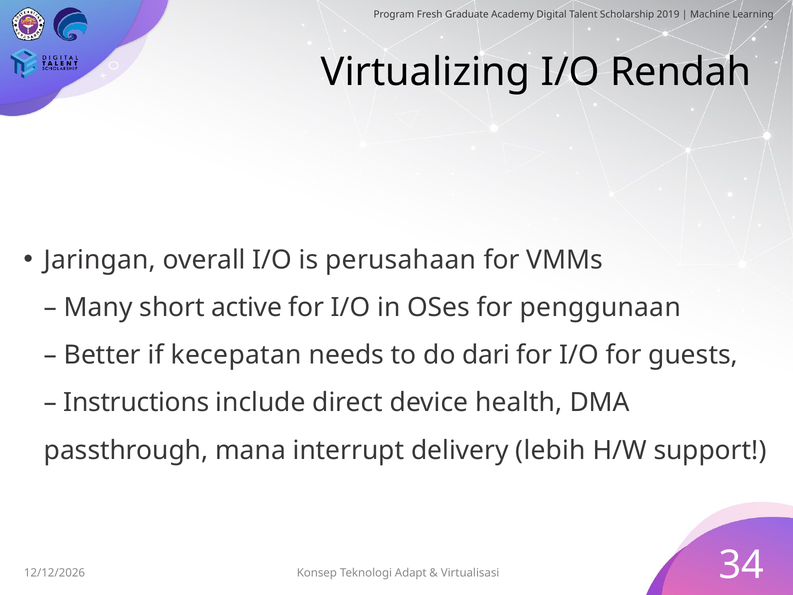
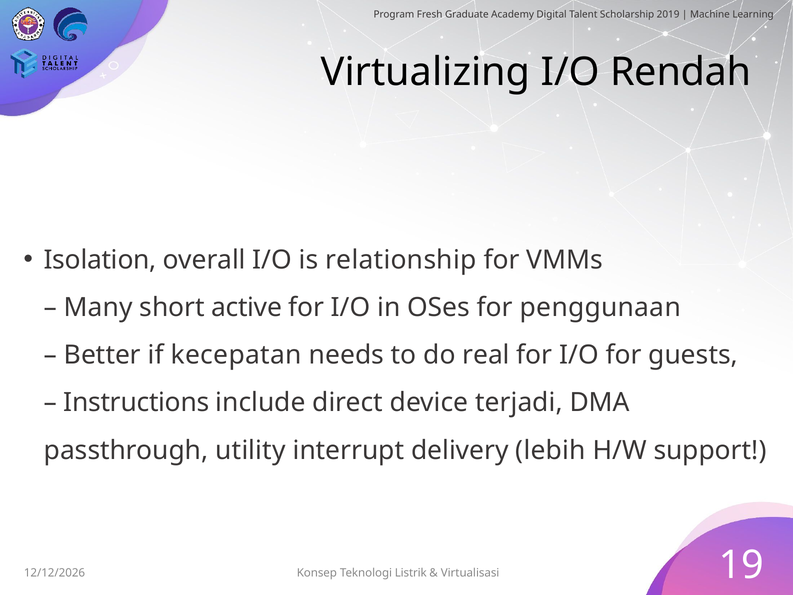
Jaringan: Jaringan -> Isolation
perusahaan: perusahaan -> relationship
dari: dari -> real
health: health -> terjadi
mana: mana -> utility
Adapt: Adapt -> Listrik
34: 34 -> 19
